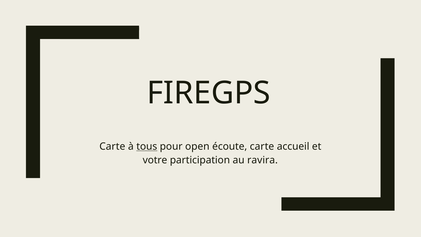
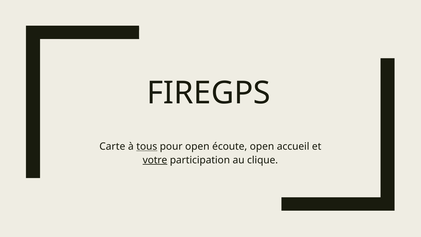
écoute carte: carte -> open
votre underline: none -> present
ravira: ravira -> clique
